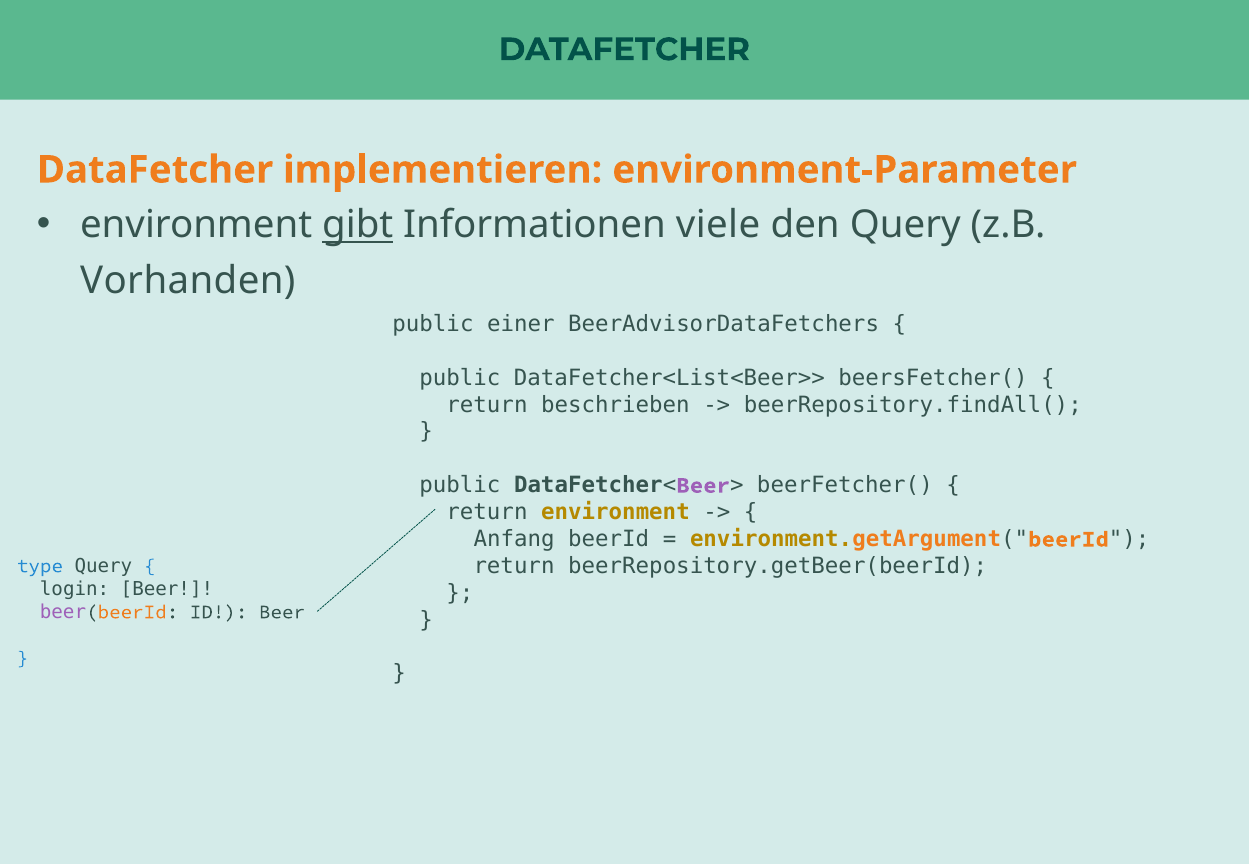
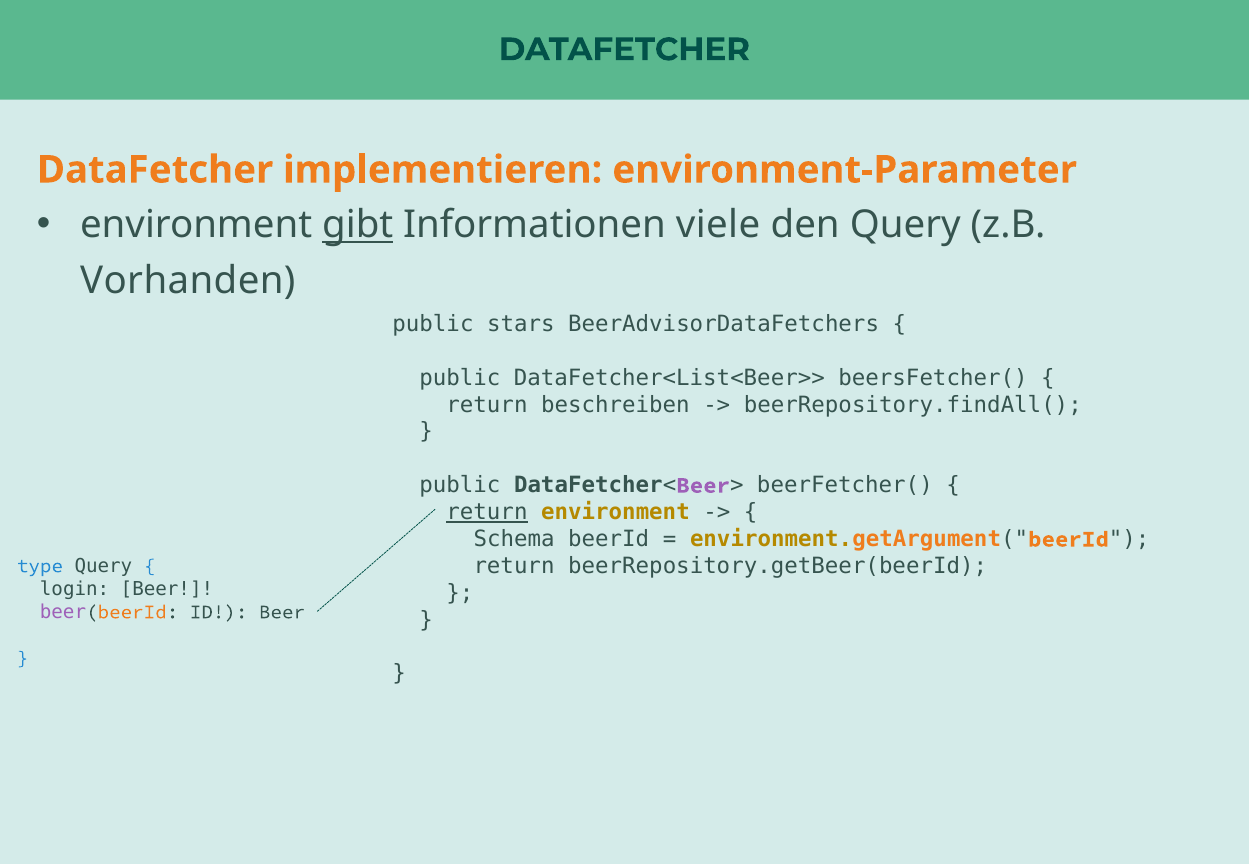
einer: einer -> stars
beschrieben: beschrieben -> beschreiben
return at (487, 513) underline: none -> present
Anfang: Anfang -> Schema
